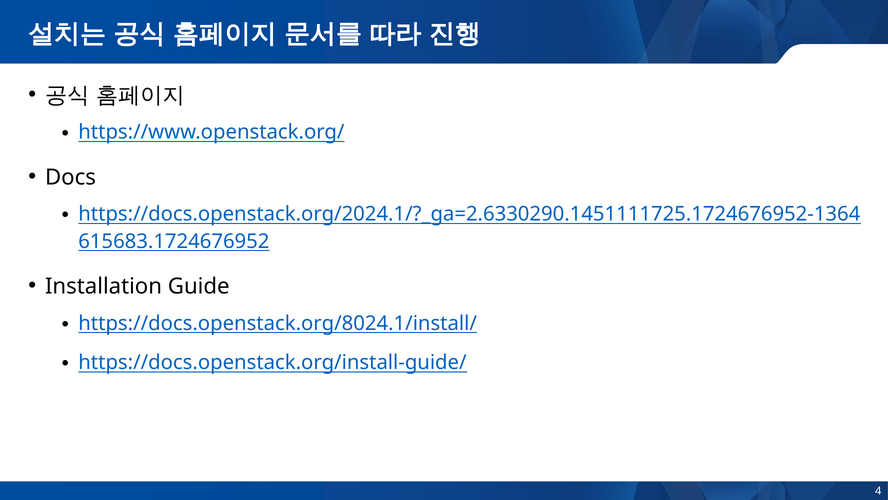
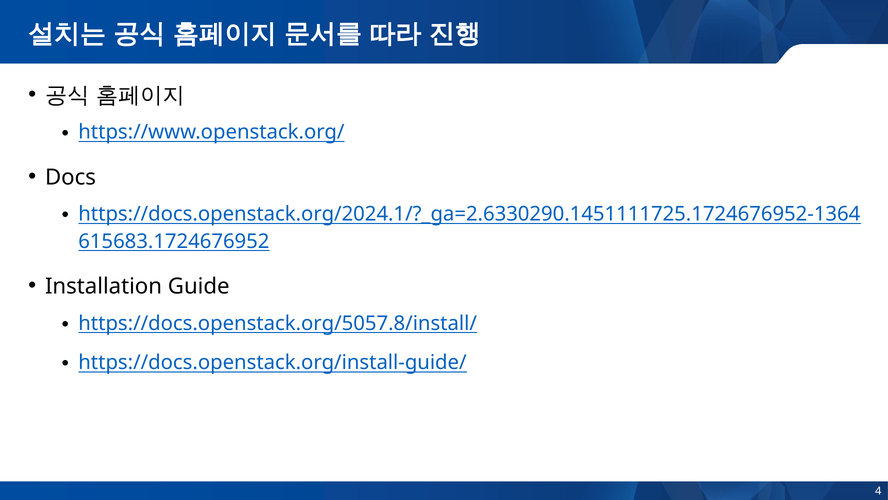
https://docs.openstack.org/8024.1/install/: https://docs.openstack.org/8024.1/install/ -> https://docs.openstack.org/5057.8/install/
